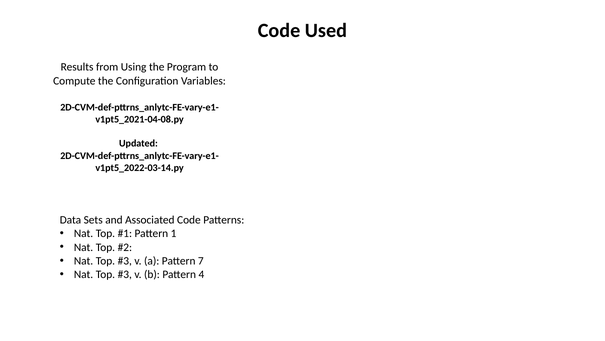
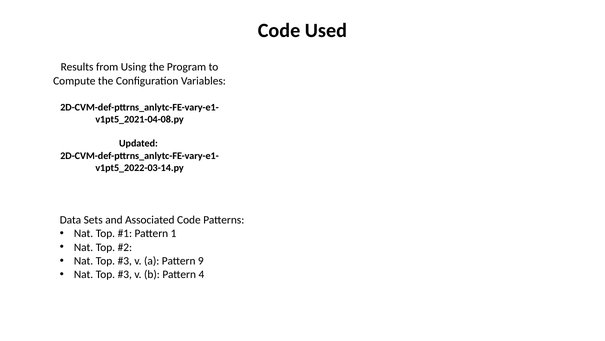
7: 7 -> 9
